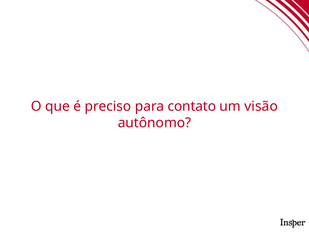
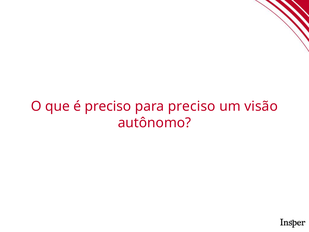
para contato: contato -> preciso
